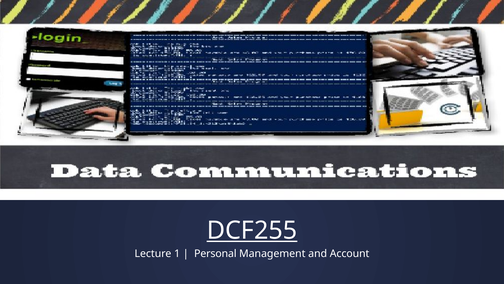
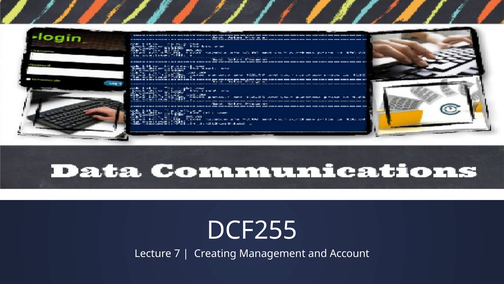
DCF255 underline: present -> none
1: 1 -> 7
Personal: Personal -> Creating
